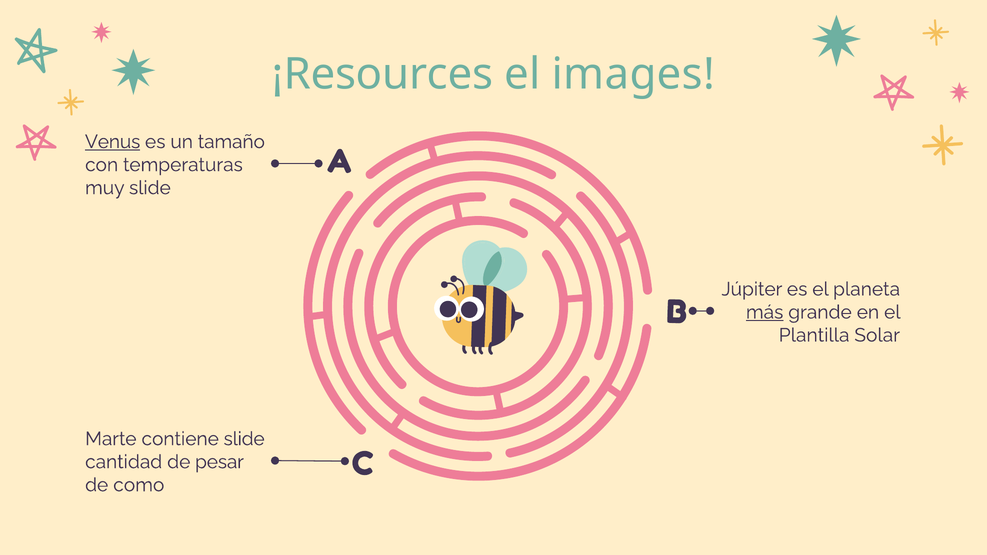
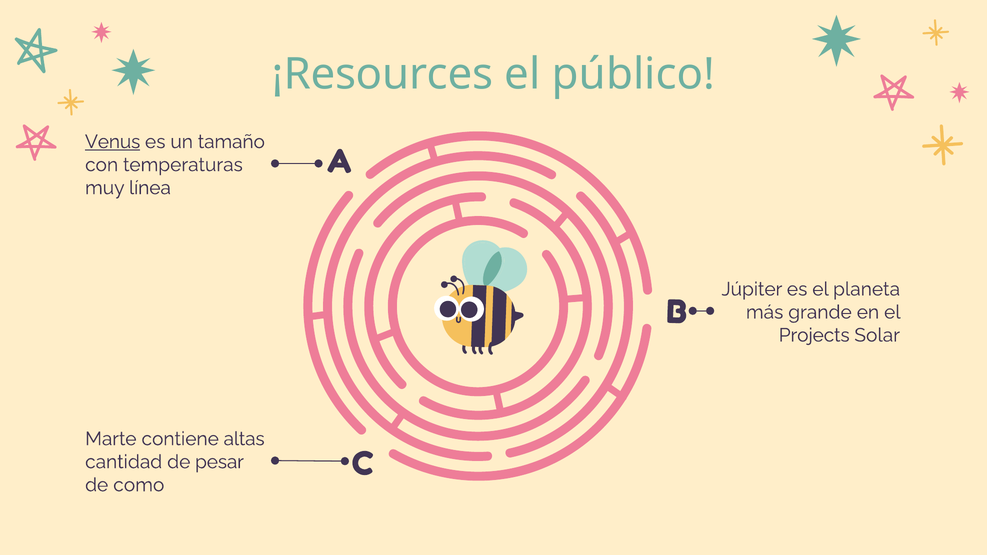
images: images -> público
muy slide: slide -> línea
más underline: present -> none
Plantilla: Plantilla -> Projects
contiene slide: slide -> altas
